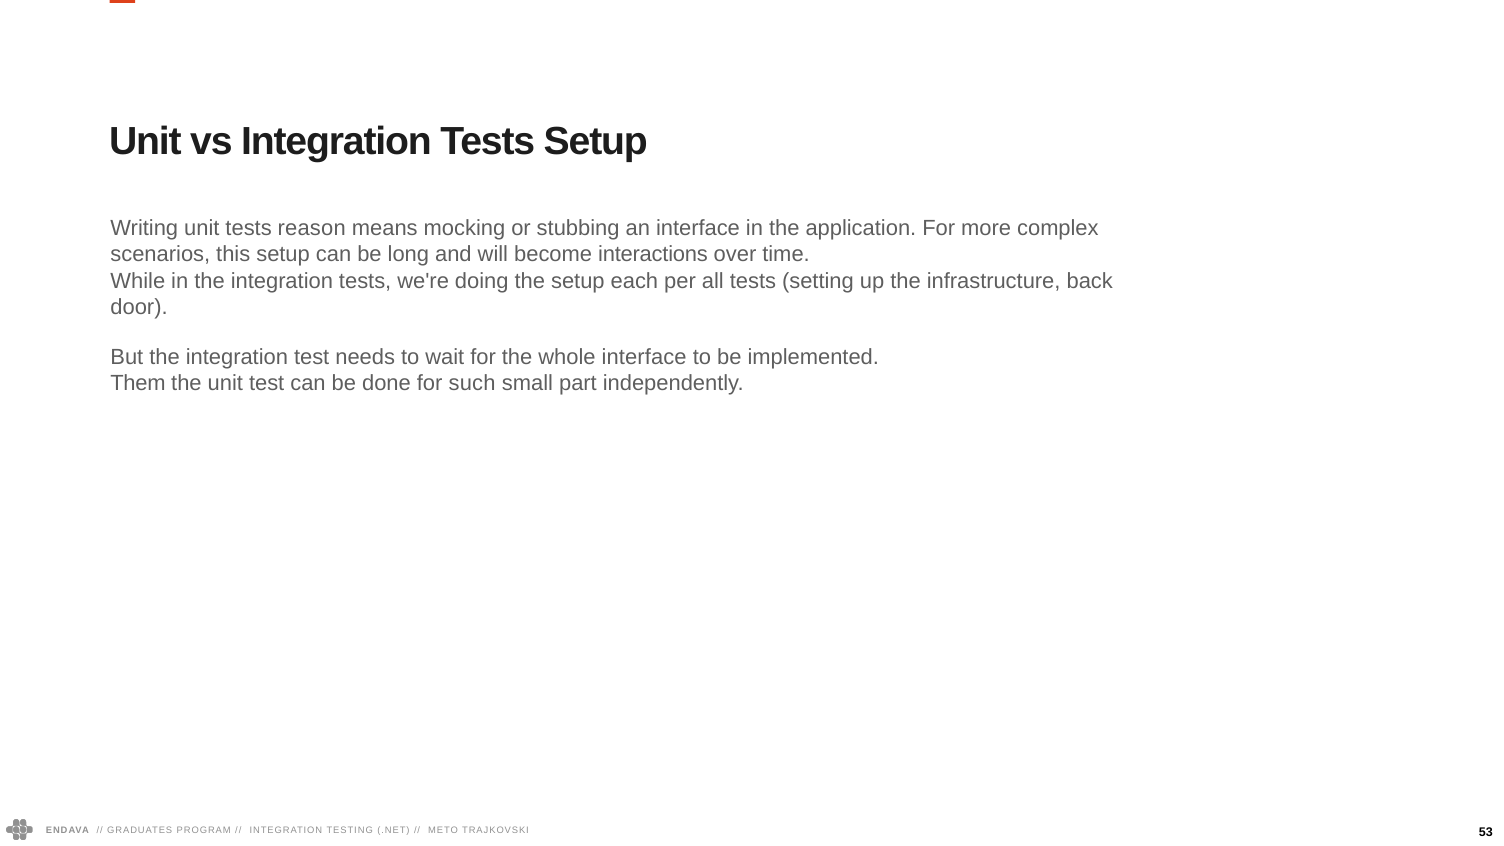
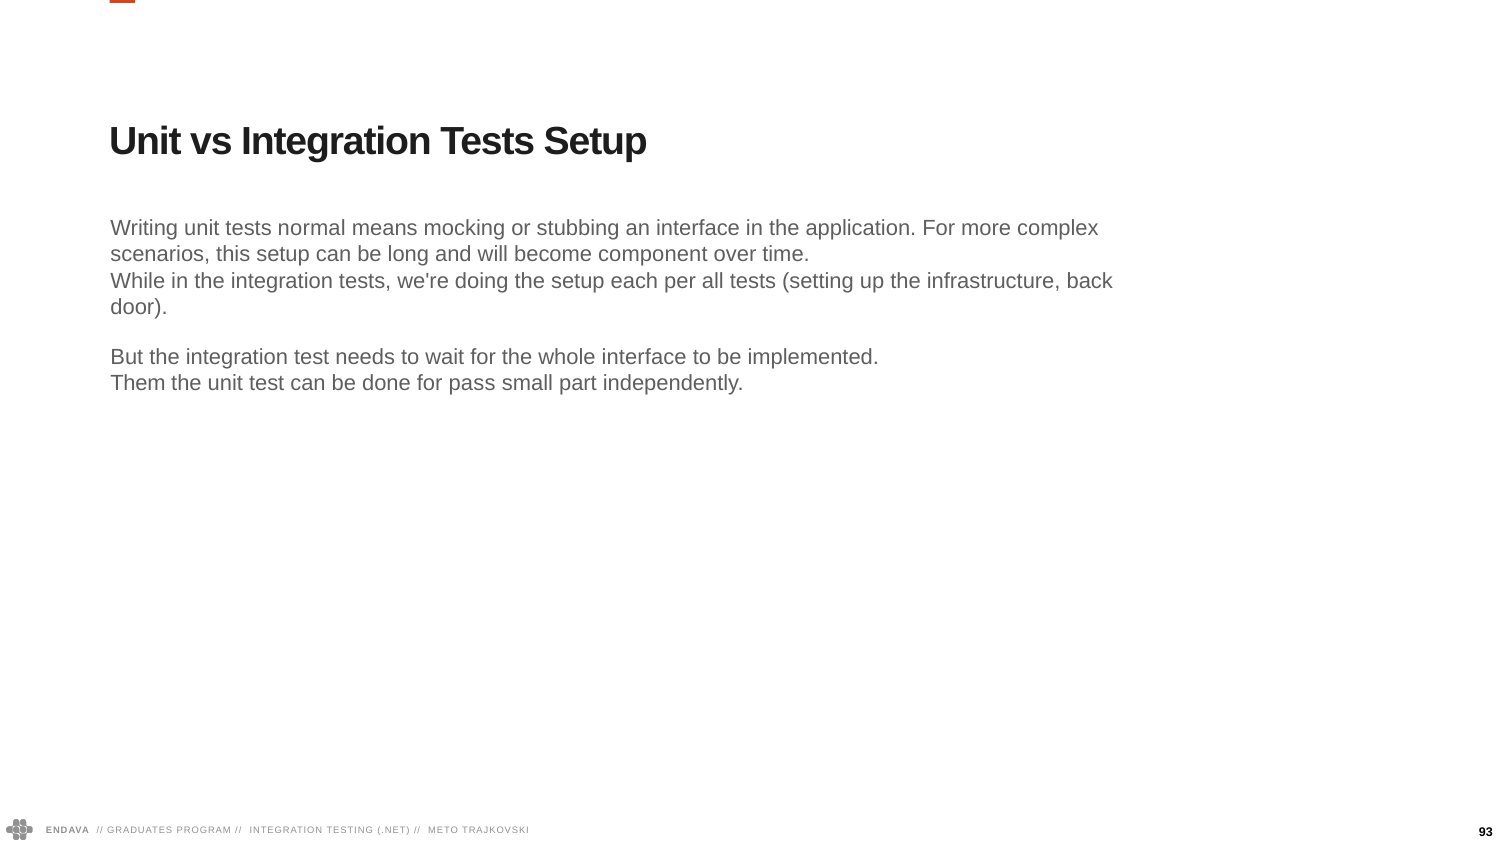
reason: reason -> normal
interactions: interactions -> component
such: such -> pass
53: 53 -> 93
